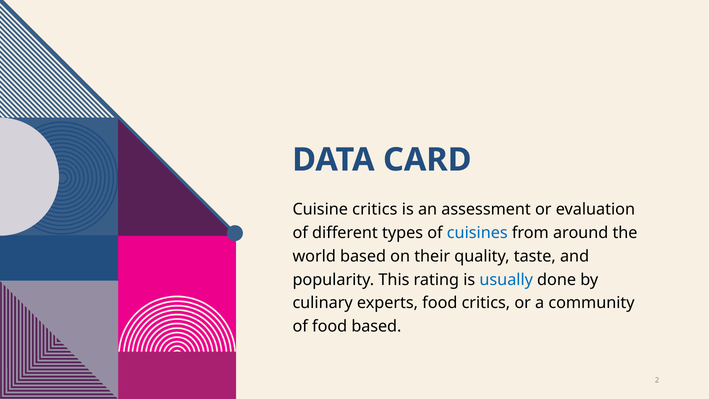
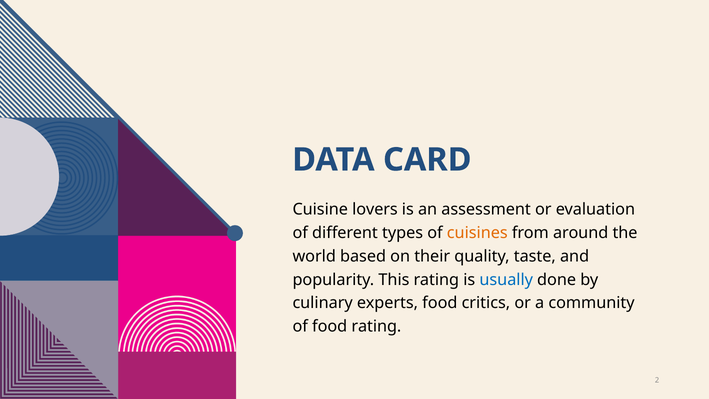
Cuisine critics: critics -> lovers
cuisines colour: blue -> orange
food based: based -> rating
